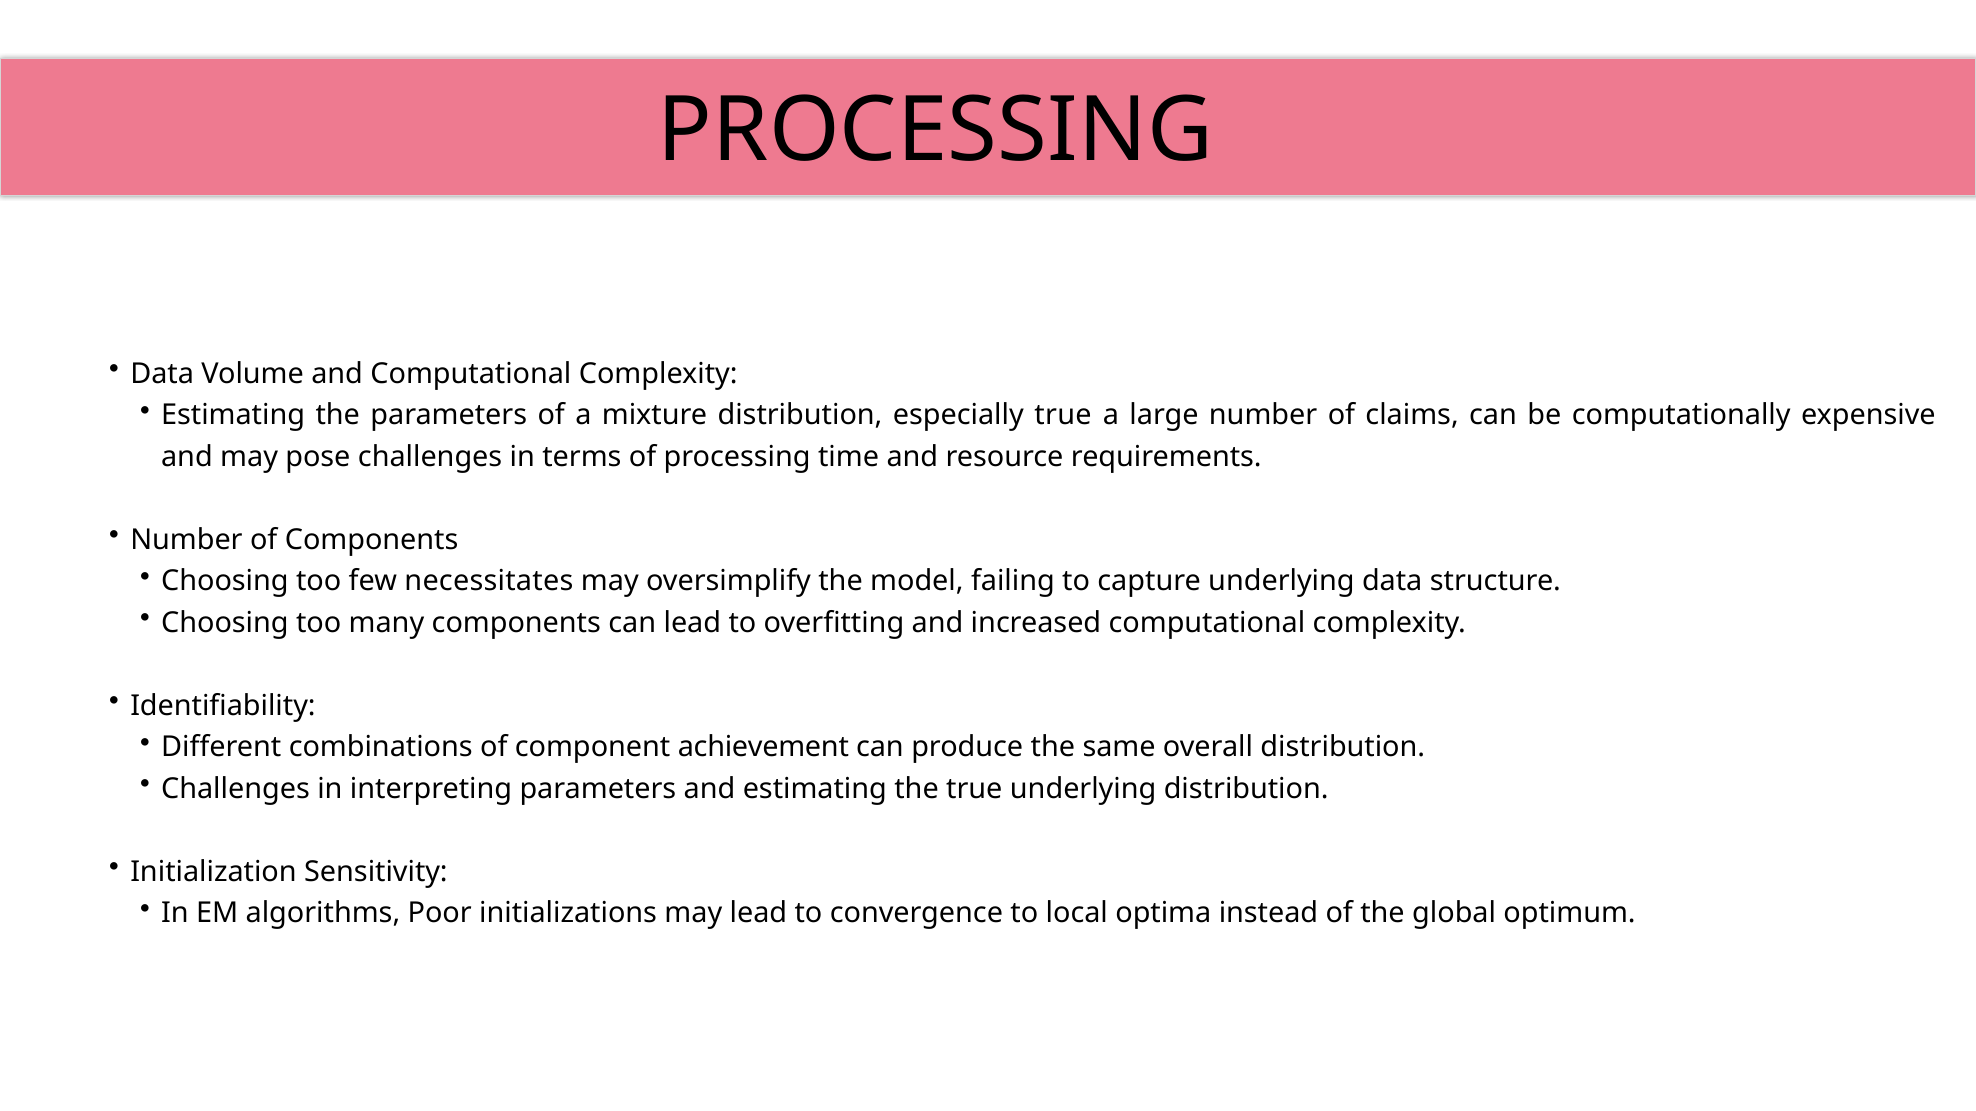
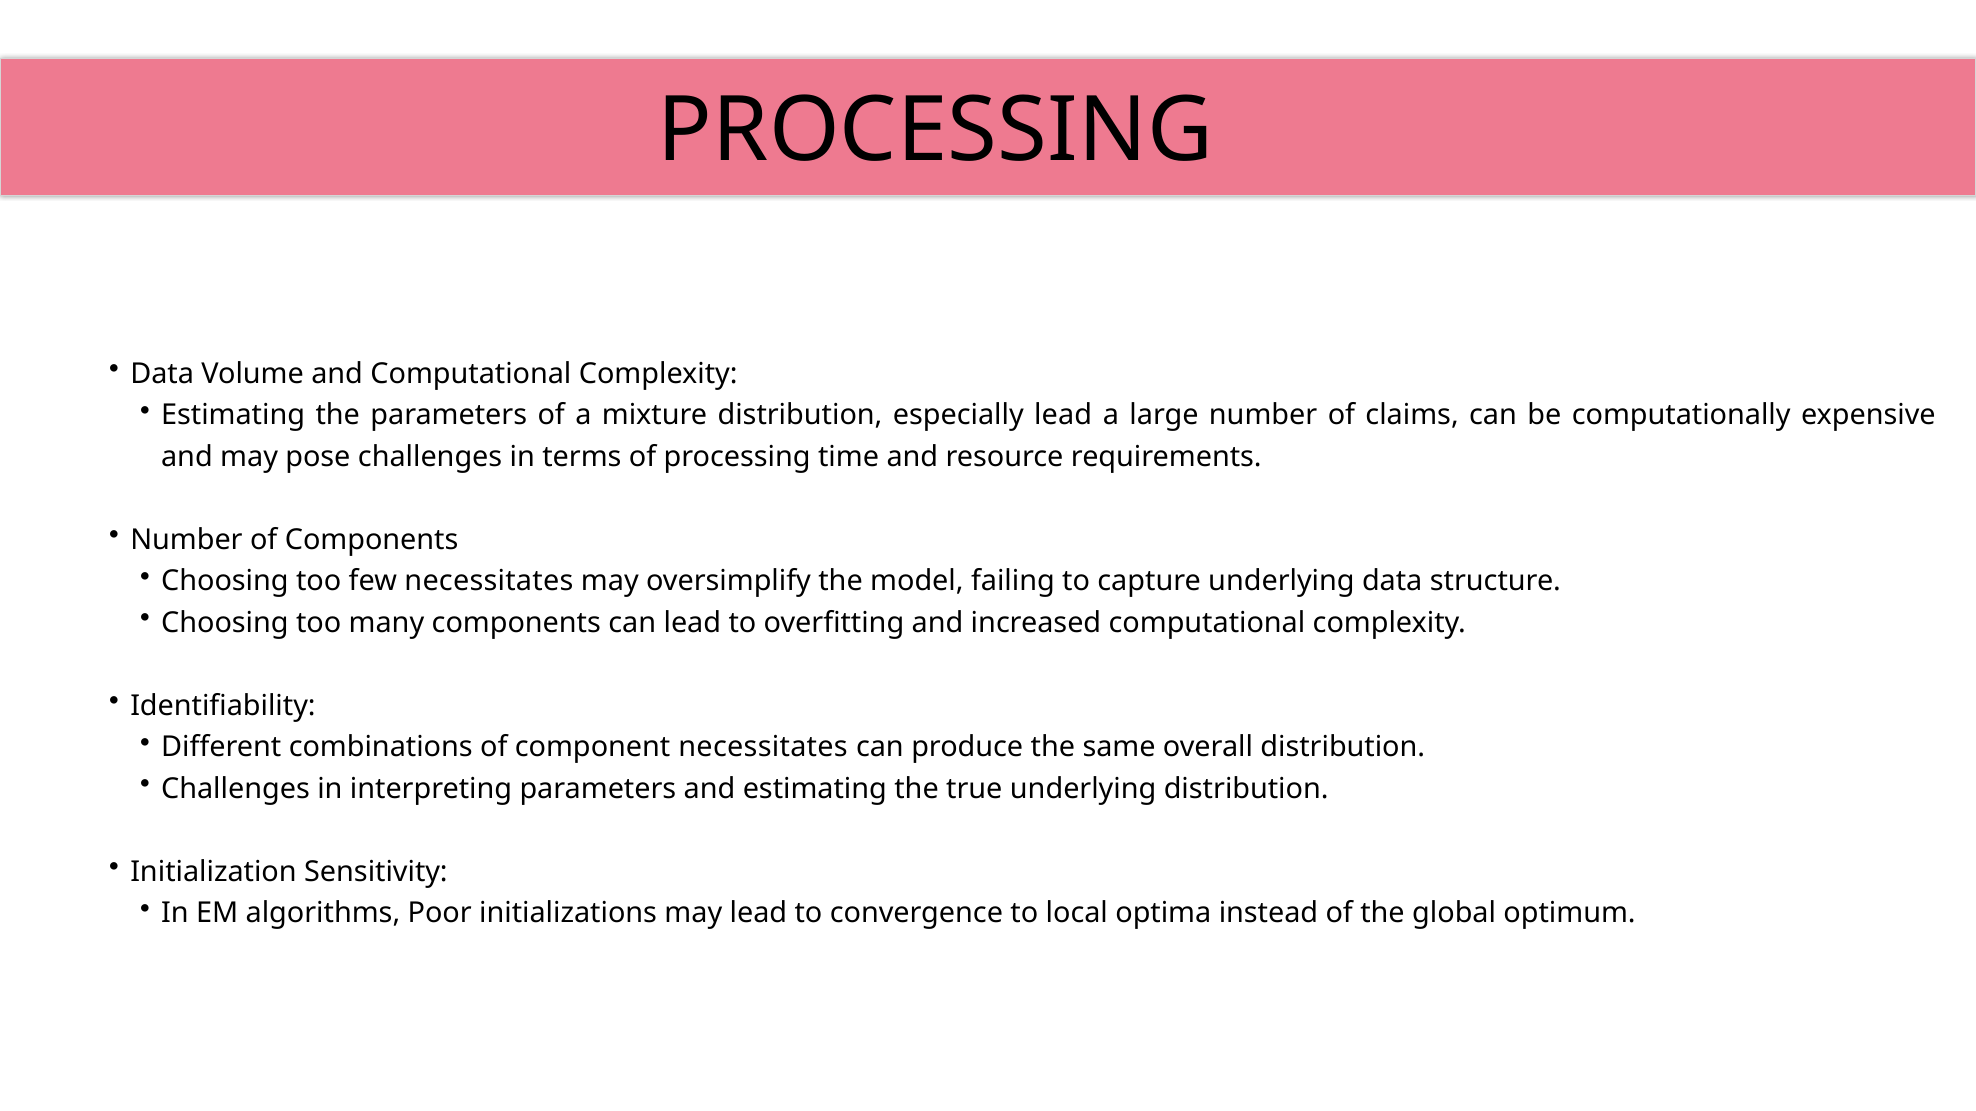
especially true: true -> lead
component achievement: achievement -> necessitates
